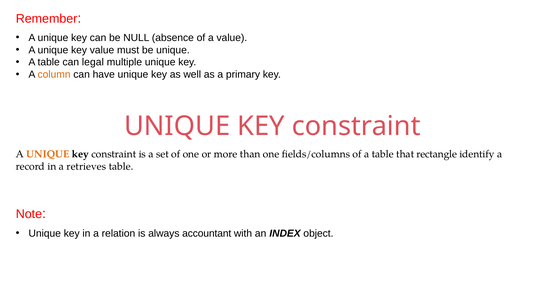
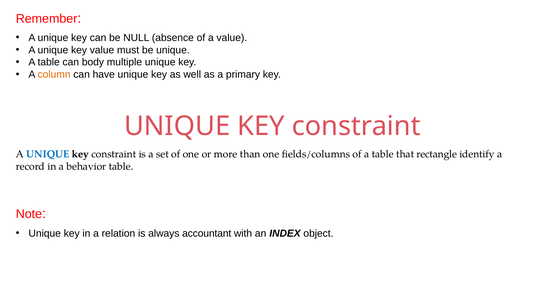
legal: legal -> body
UNIQUE at (48, 154) colour: orange -> blue
retrieves: retrieves -> behavior
